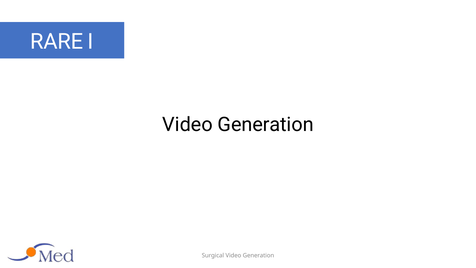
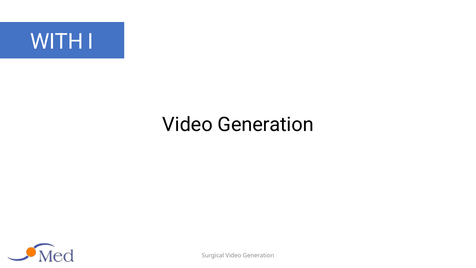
RARE: RARE -> WITH
